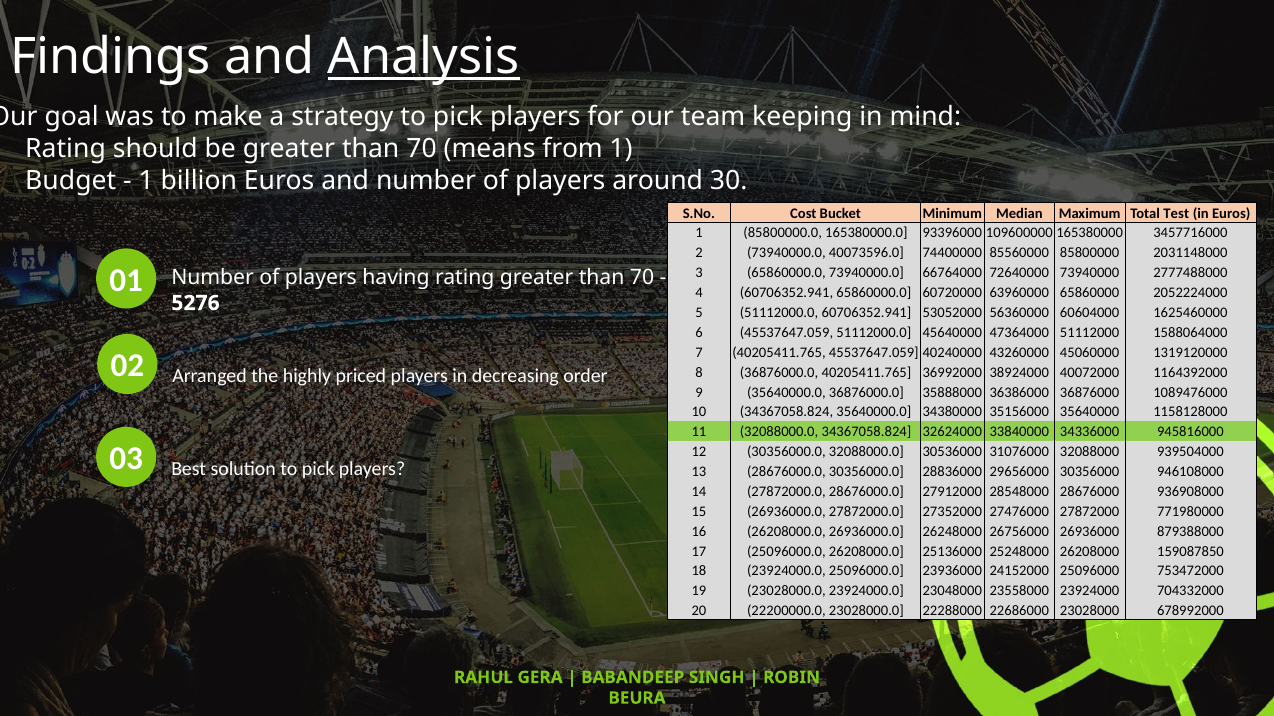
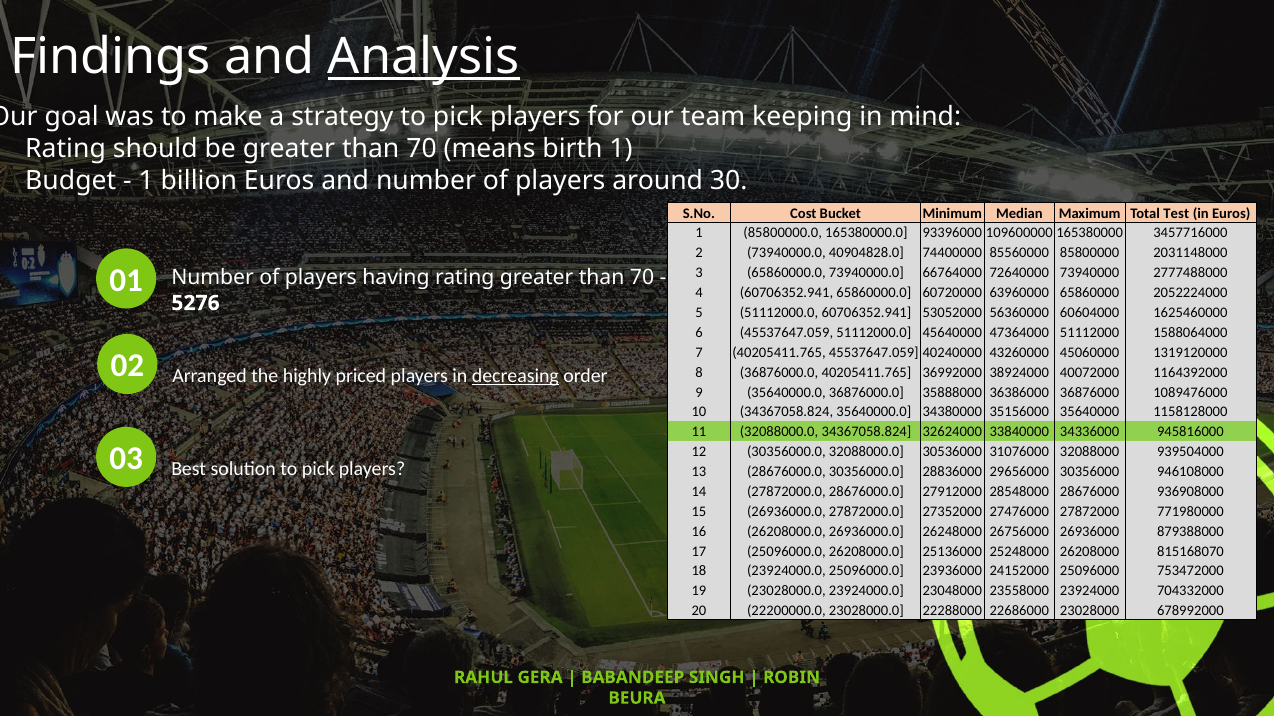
from: from -> birth
40073596.0: 40073596.0 -> 40904828.0
decreasing underline: none -> present
159087850: 159087850 -> 815168070
